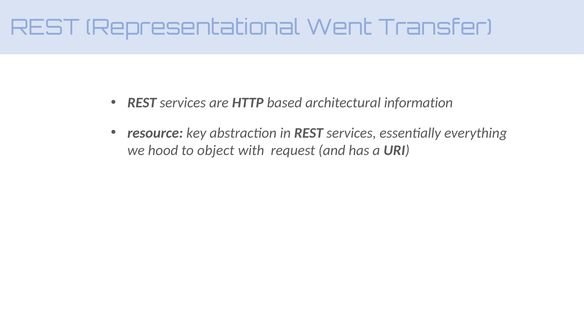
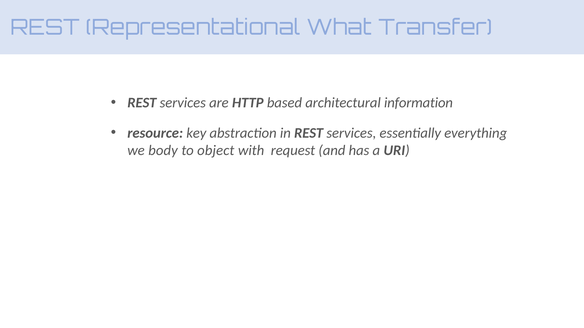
Went: Went -> What
hood: hood -> body
